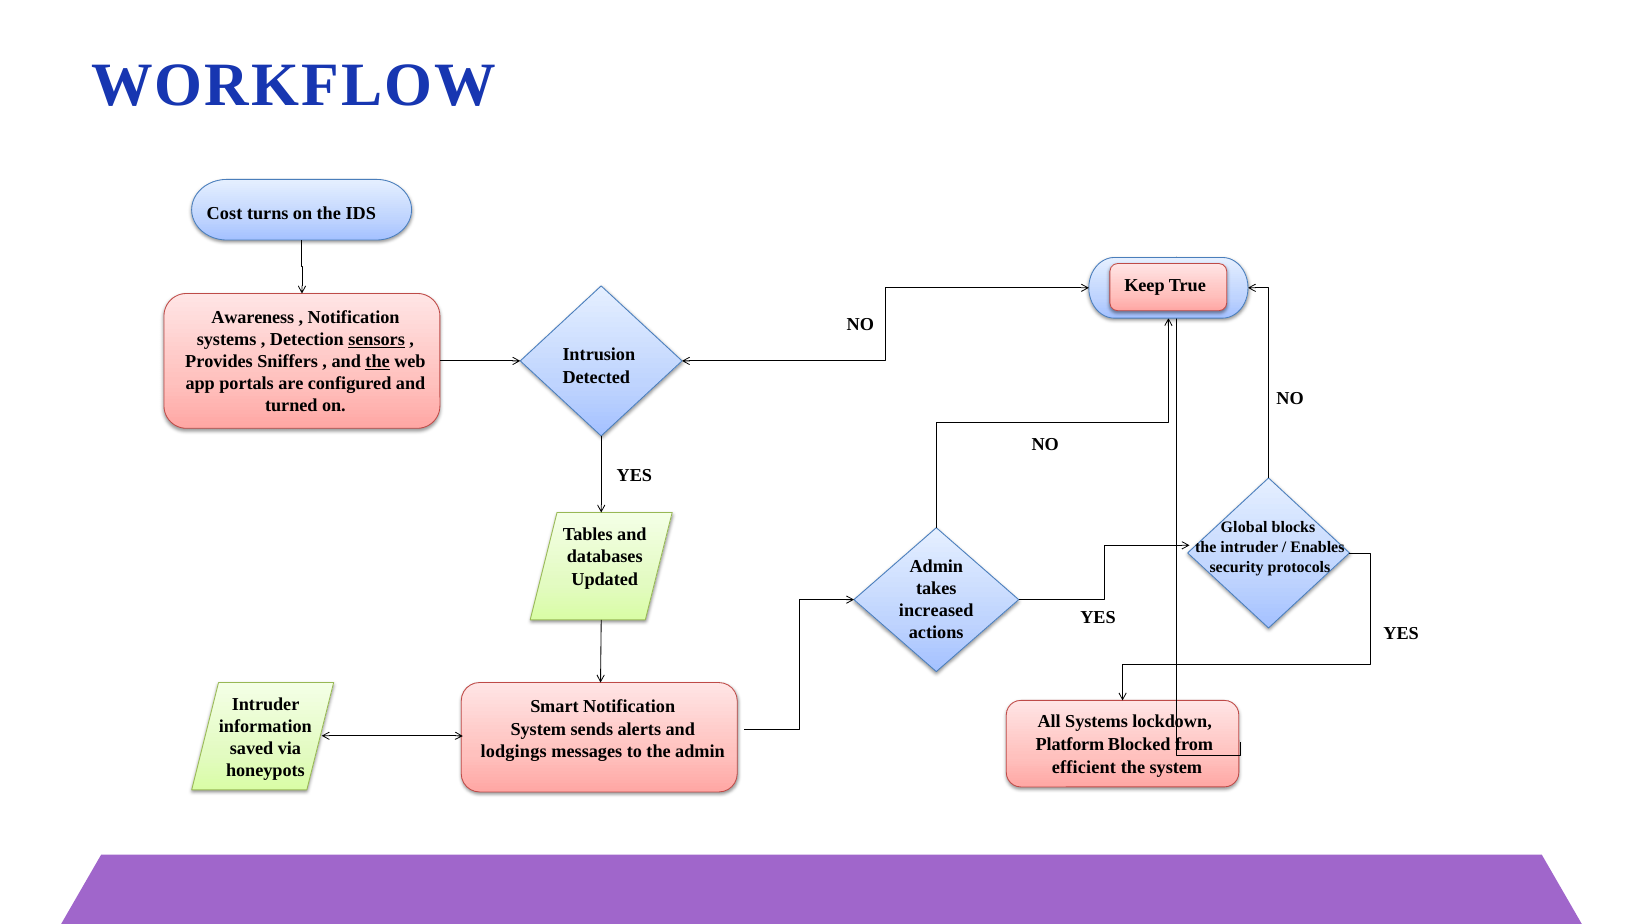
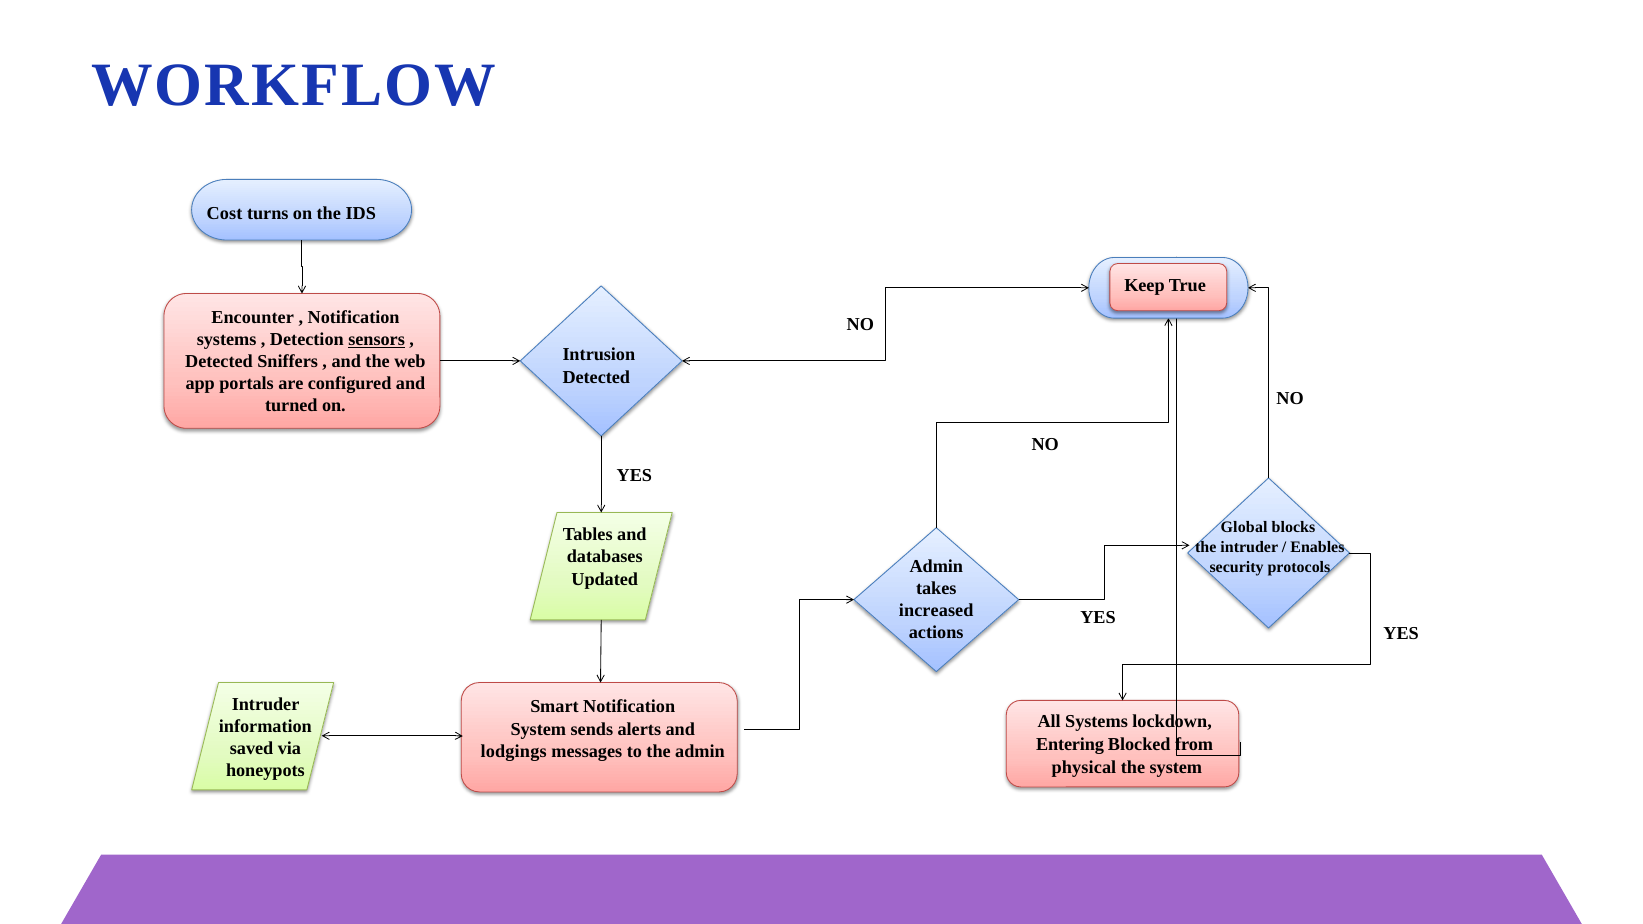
Awareness: Awareness -> Encounter
Provides at (219, 362): Provides -> Detected
the at (378, 362) underline: present -> none
Platform: Platform -> Entering
efficient: efficient -> physical
